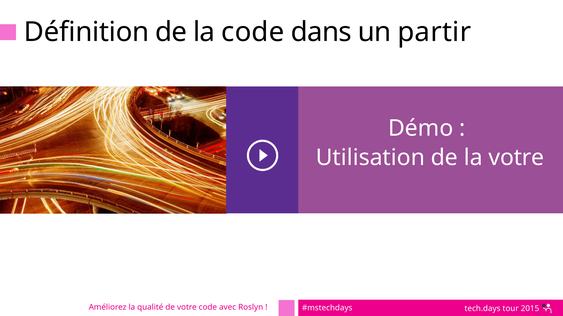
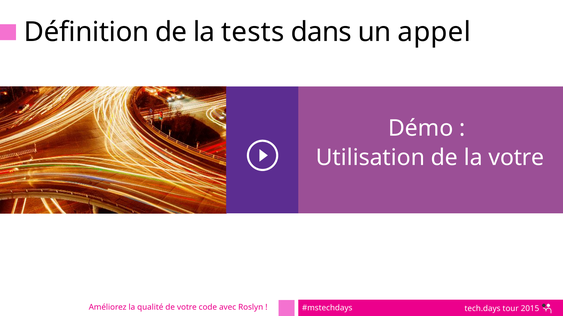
la code: code -> tests
partir: partir -> appel
